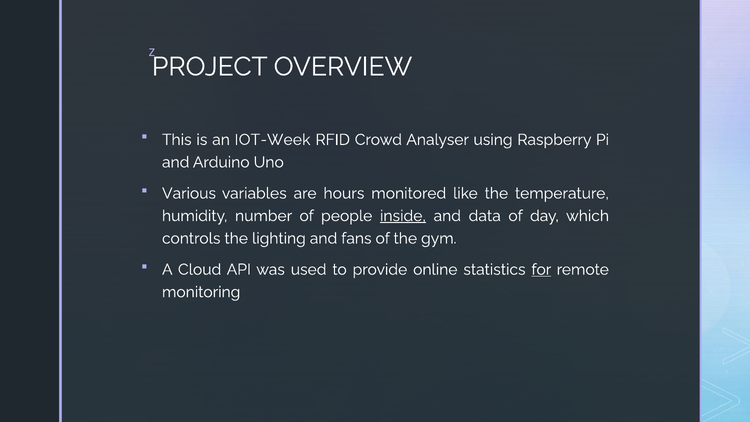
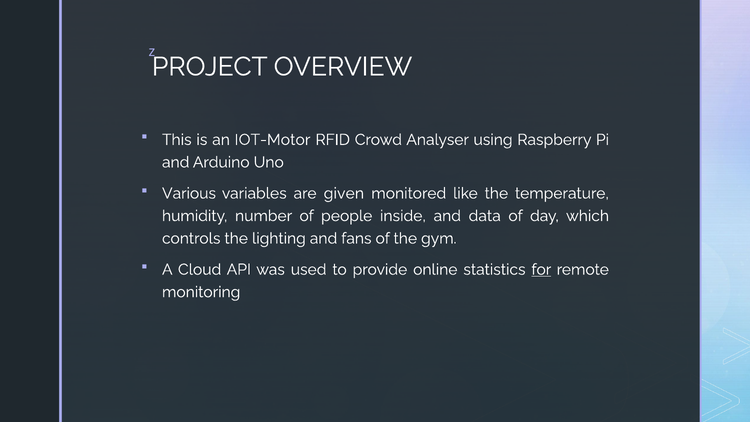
IOT-Week: IOT-Week -> IOT-Motor
hours: hours -> given
inside underline: present -> none
